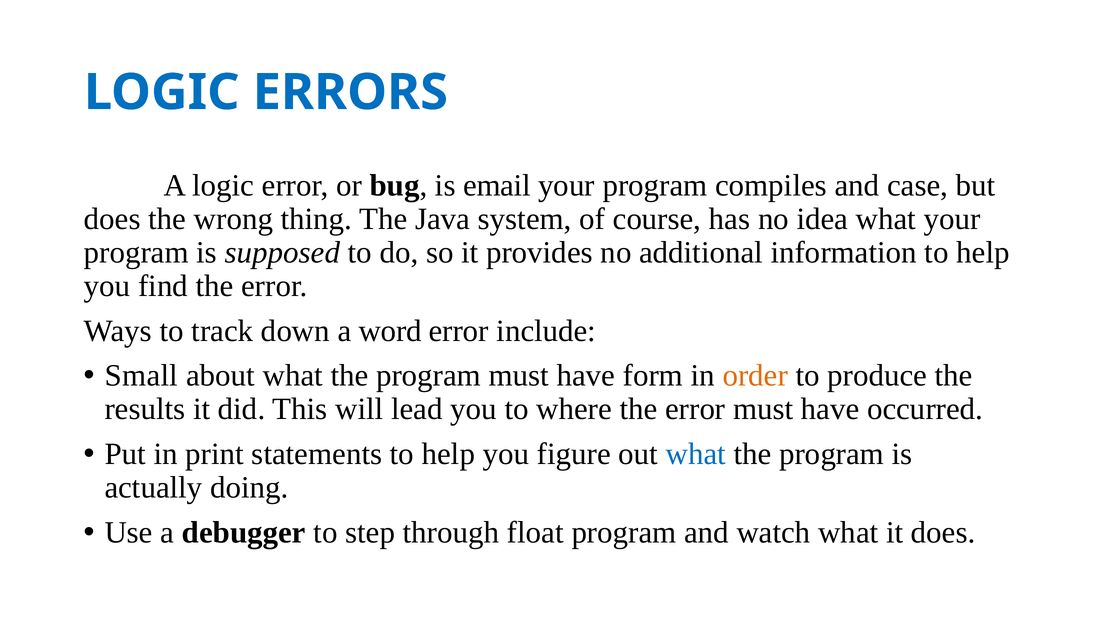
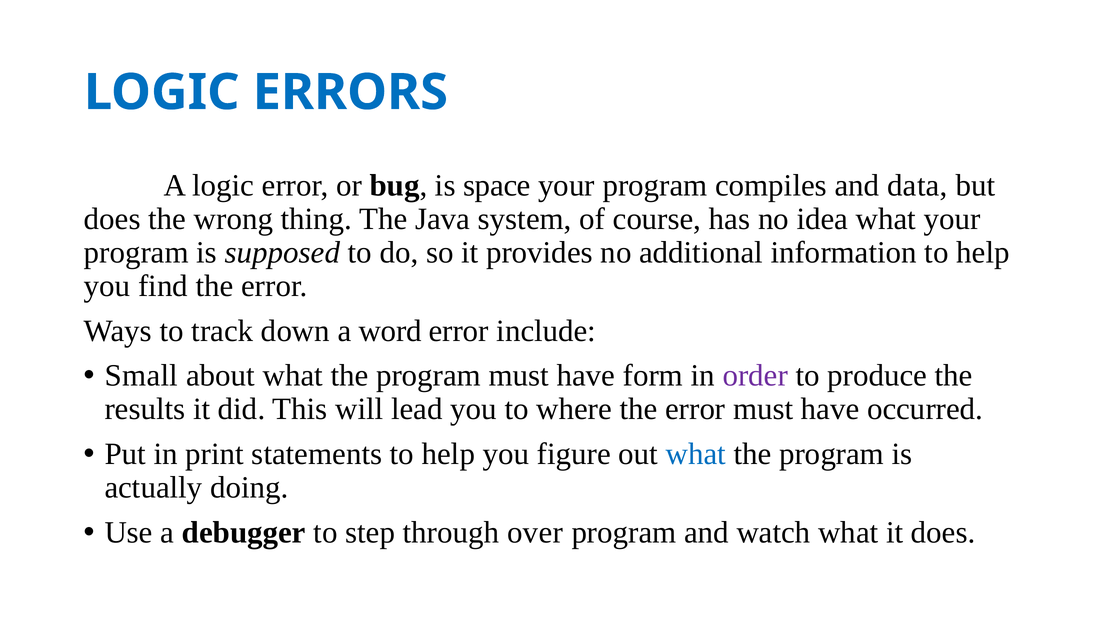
email: email -> space
case: case -> data
order colour: orange -> purple
float: float -> over
